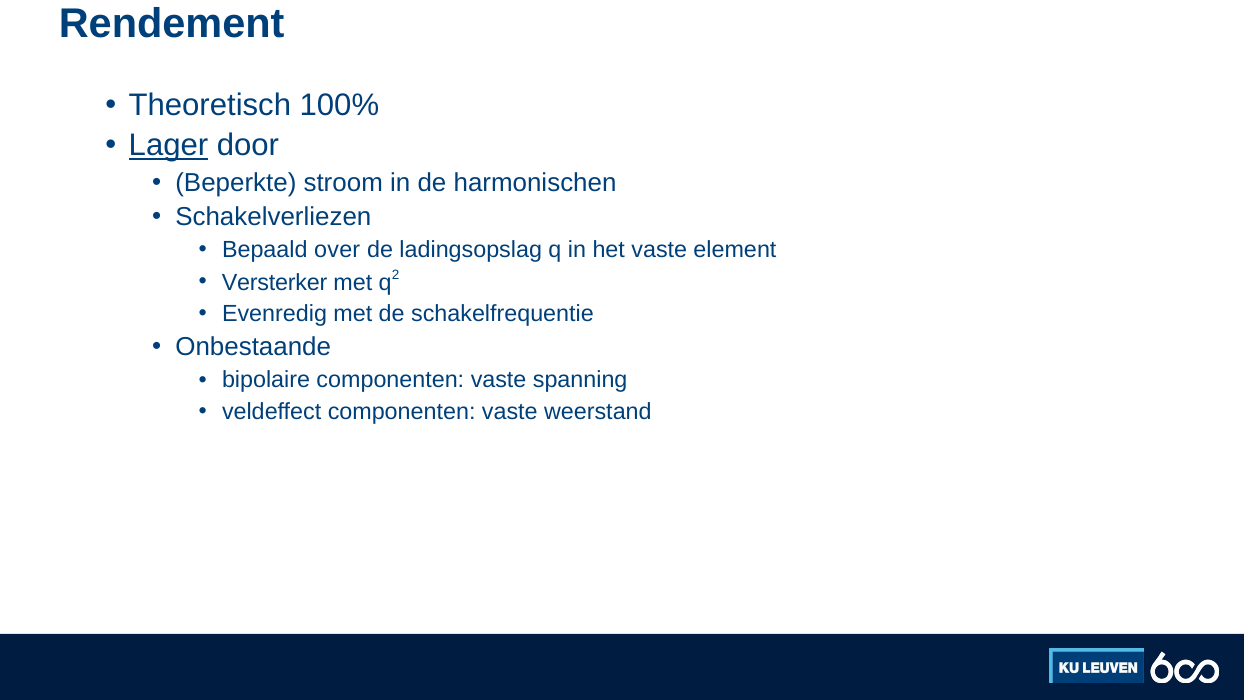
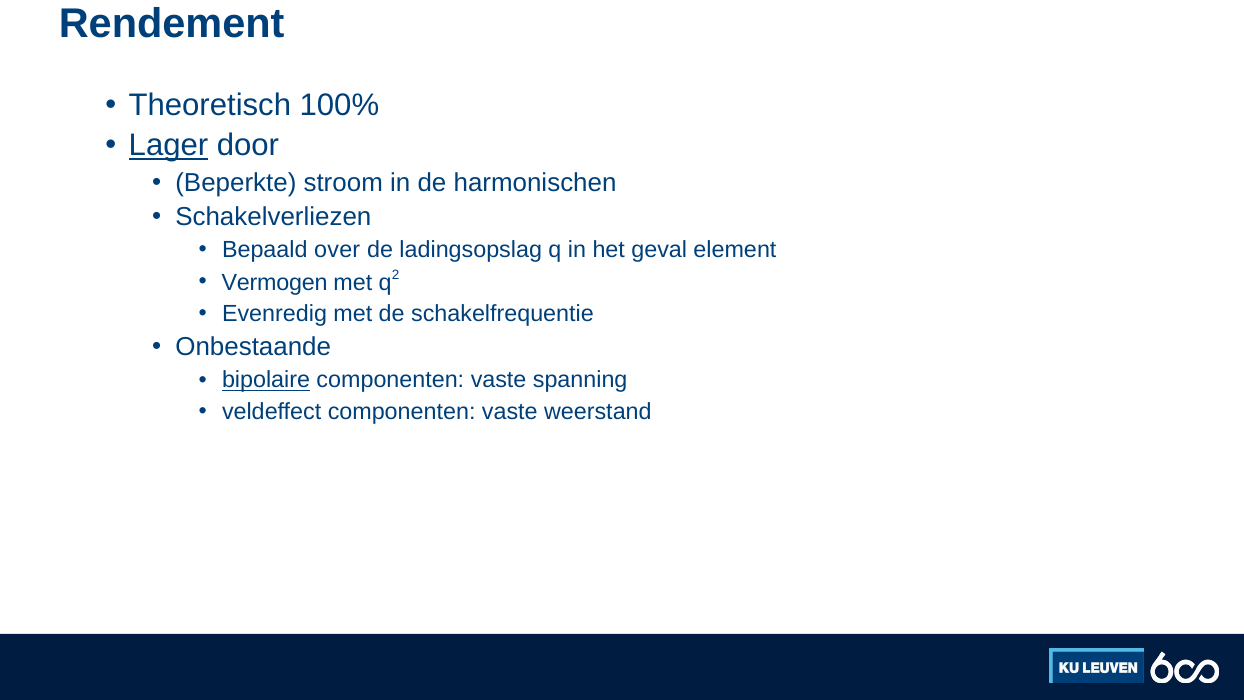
het vaste: vaste -> geval
Versterker: Versterker -> Vermogen
bipolaire underline: none -> present
